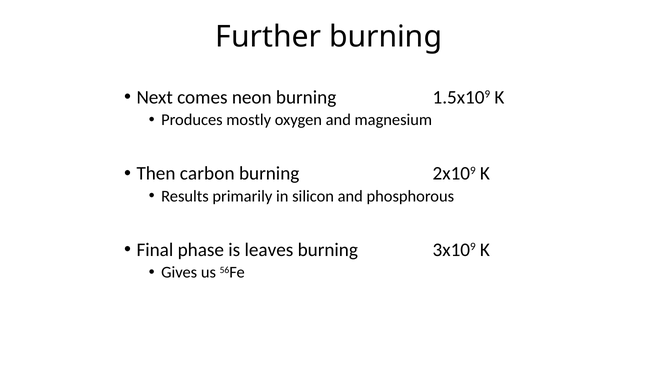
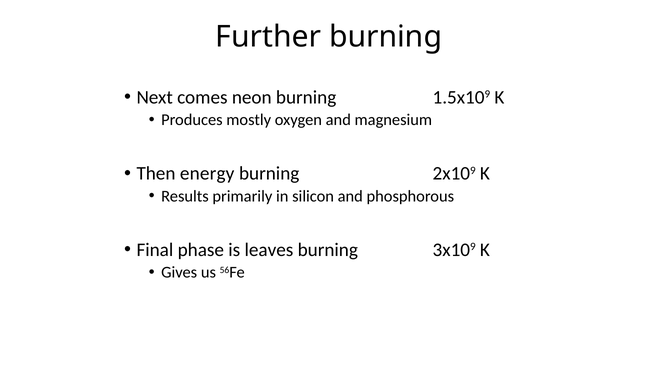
carbon: carbon -> energy
